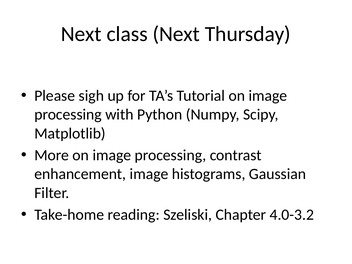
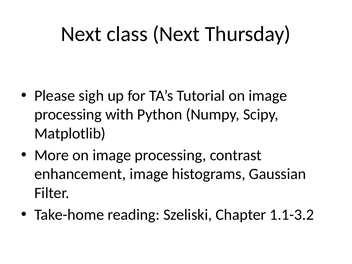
4.0-3.2: 4.0-3.2 -> 1.1-3.2
